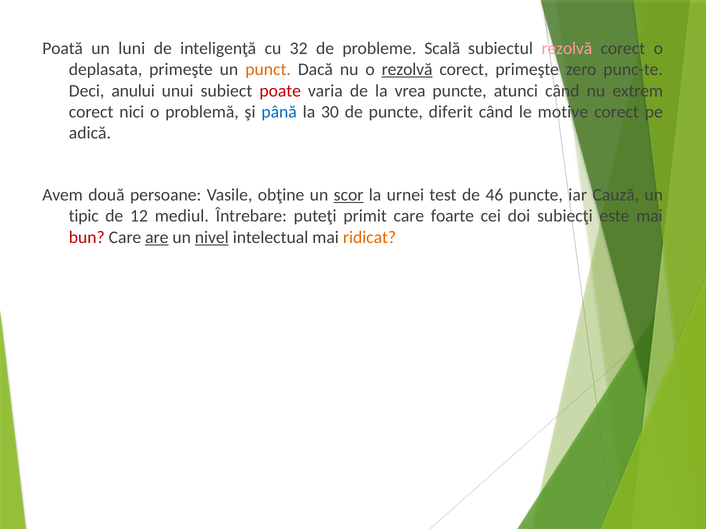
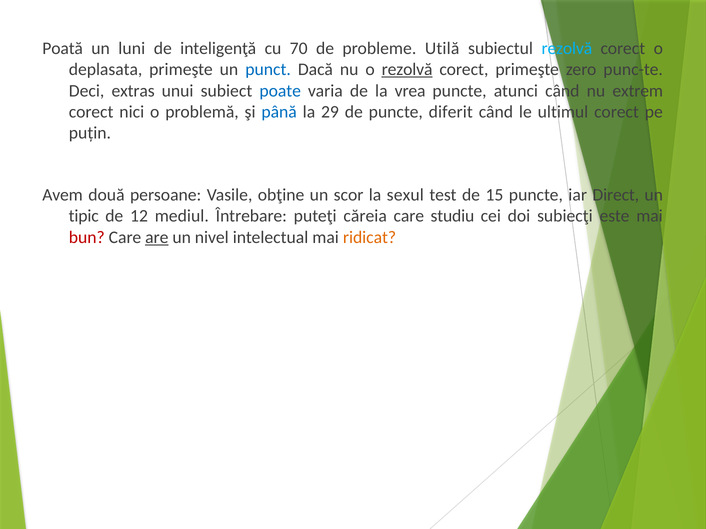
32: 32 -> 70
Scală: Scală -> Utilă
rezolvă at (567, 48) colour: pink -> light blue
punct colour: orange -> blue
anului: anului -> extras
poate colour: red -> blue
30: 30 -> 29
motive: motive -> ultimul
adică: adică -> puțin
scor underline: present -> none
urnei: urnei -> sexul
46: 46 -> 15
Cauză: Cauză -> Direct
primit: primit -> căreia
foarte: foarte -> studiu
nivel underline: present -> none
